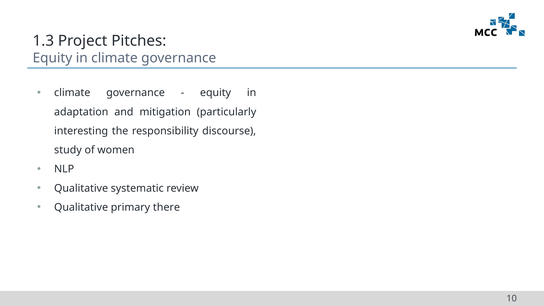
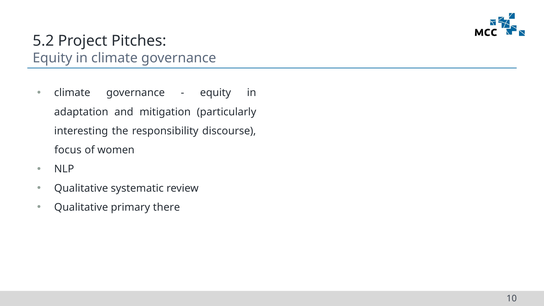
1.3: 1.3 -> 5.2
study: study -> focus
